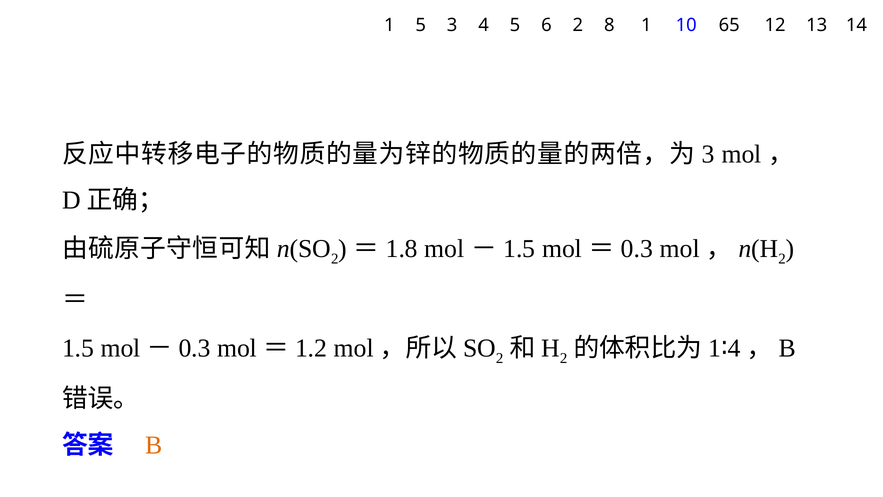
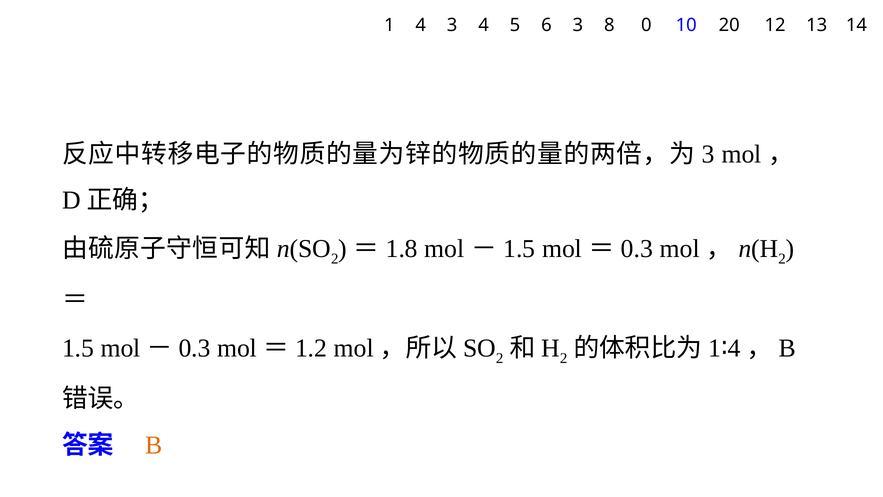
1 5: 5 -> 4
6 2: 2 -> 3
8 1: 1 -> 0
65: 65 -> 20
